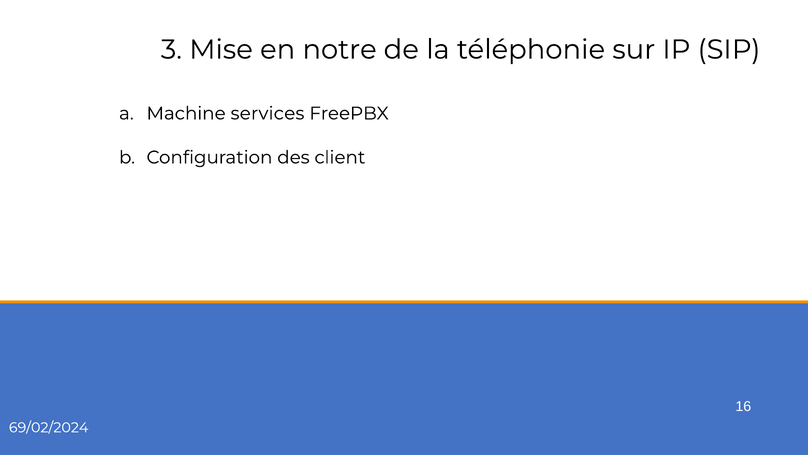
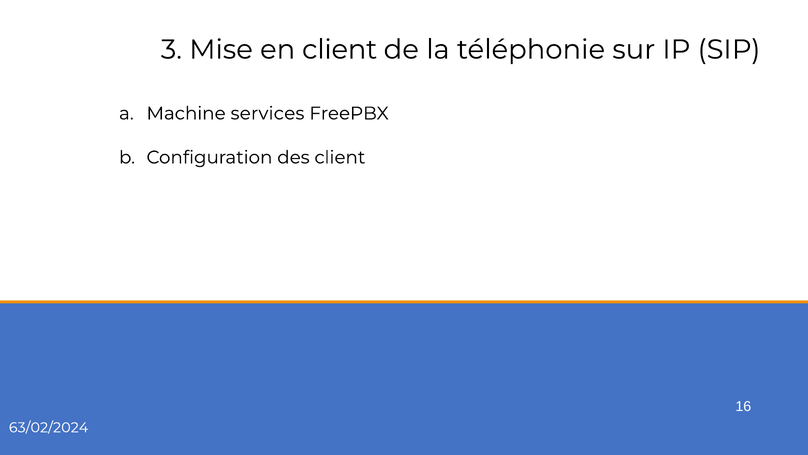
en notre: notre -> client
69/02/2024: 69/02/2024 -> 63/02/2024
